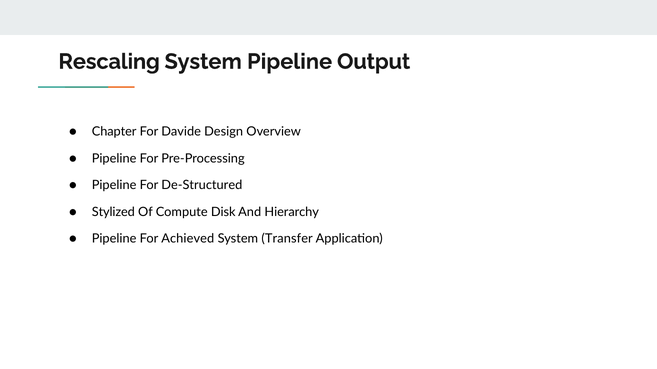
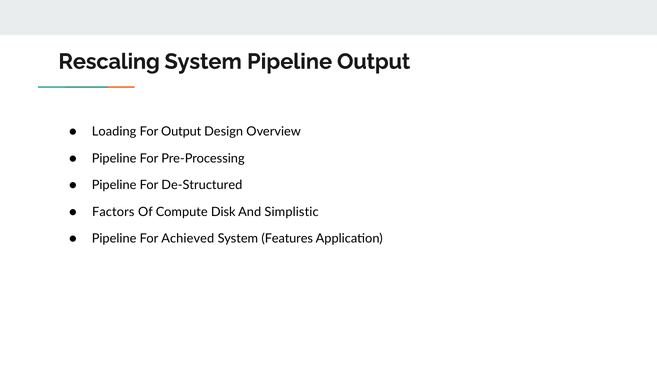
Chapter: Chapter -> Loading
For Davide: Davide -> Output
Stylized: Stylized -> Factors
Hierarchy: Hierarchy -> Simplistic
Transfer: Transfer -> Features
